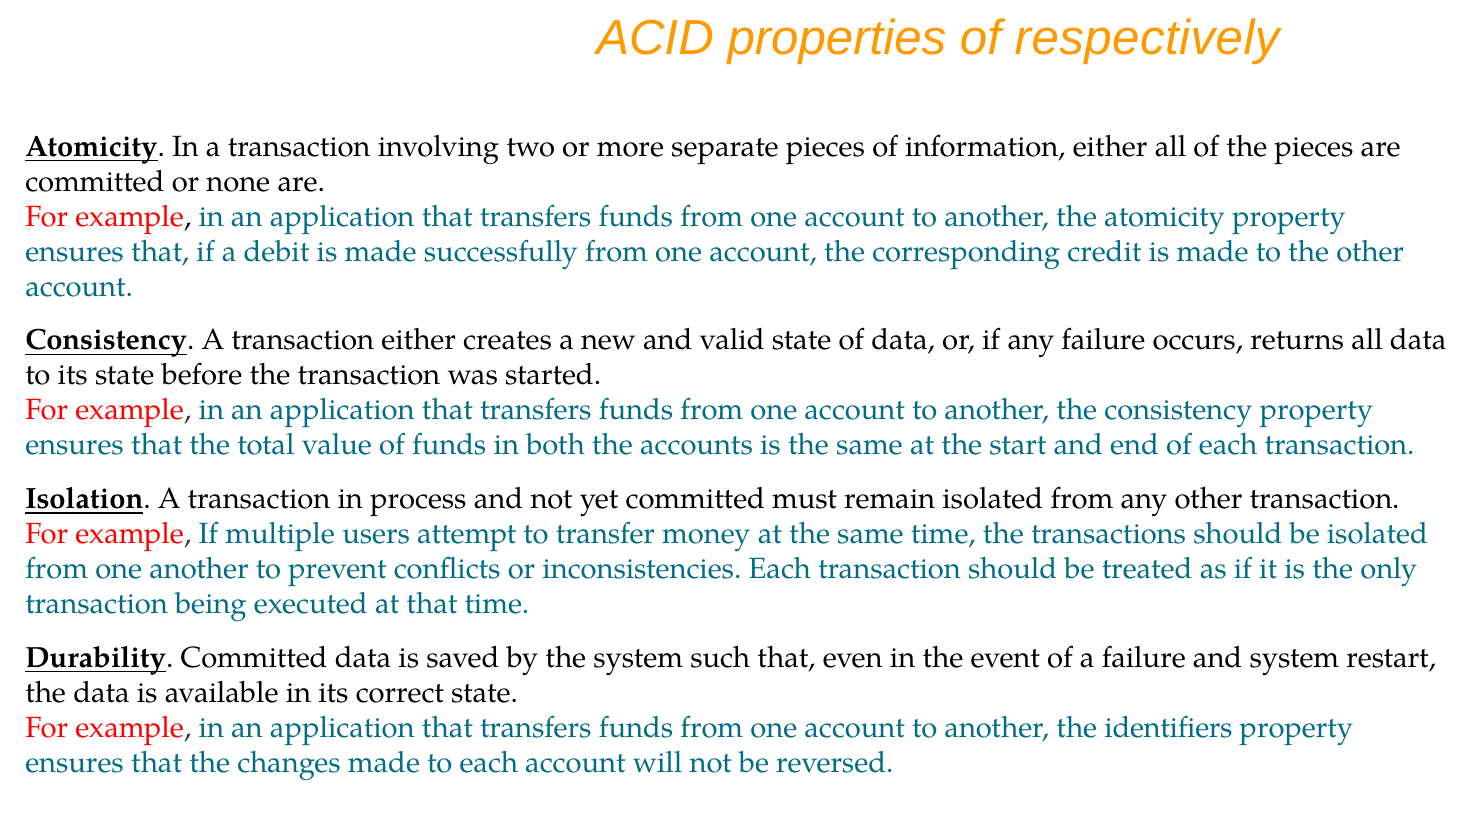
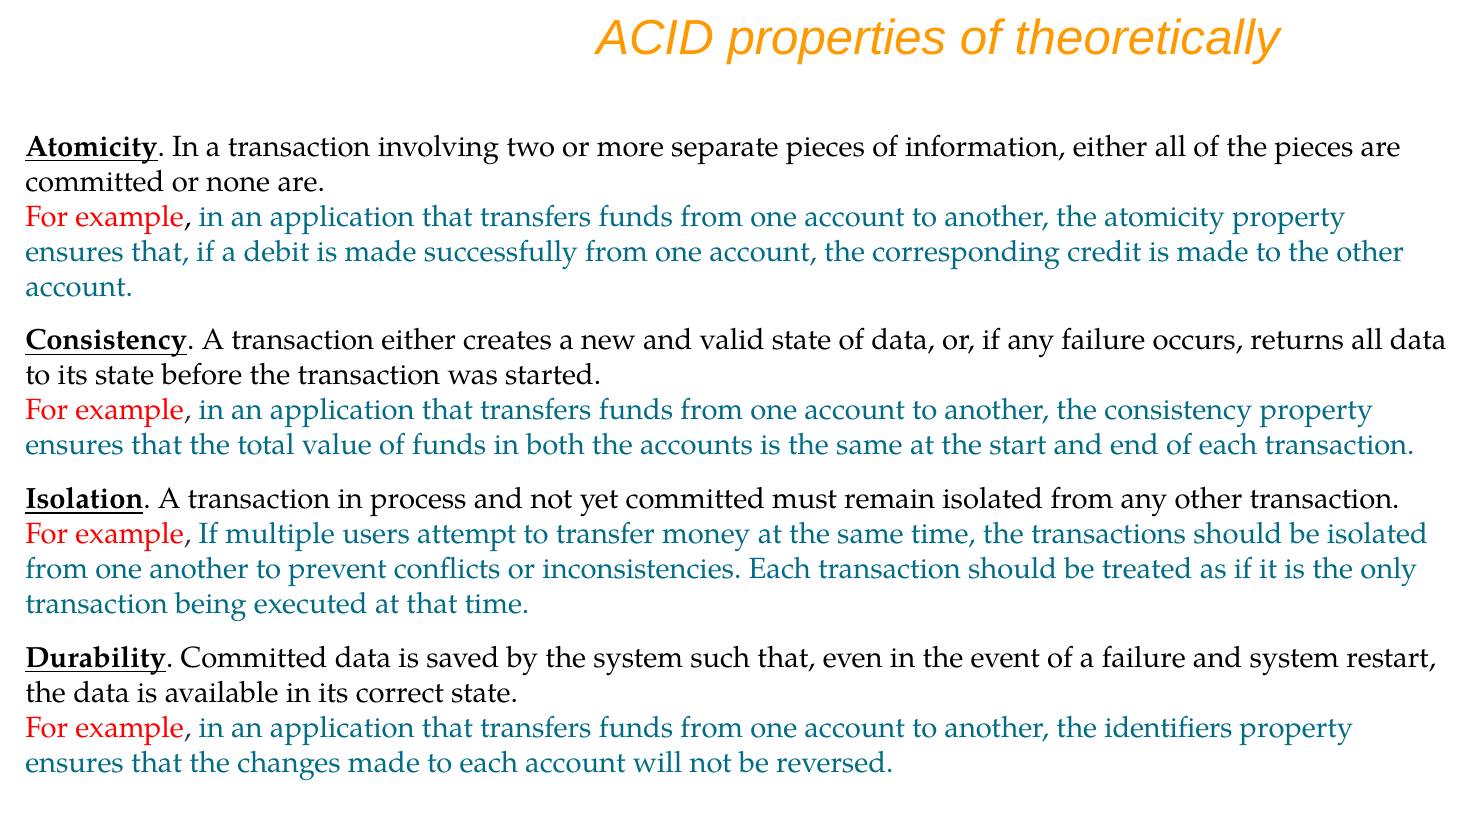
respectively: respectively -> theoretically
